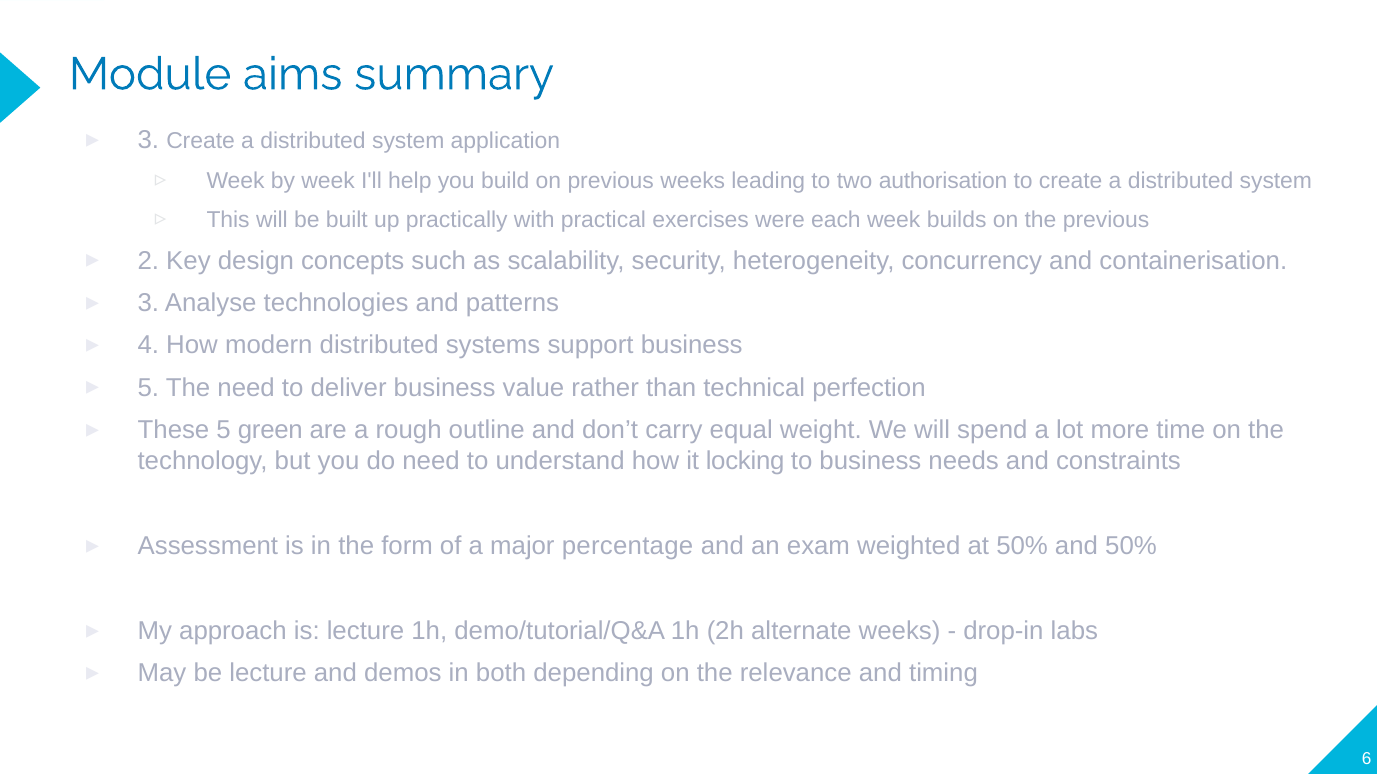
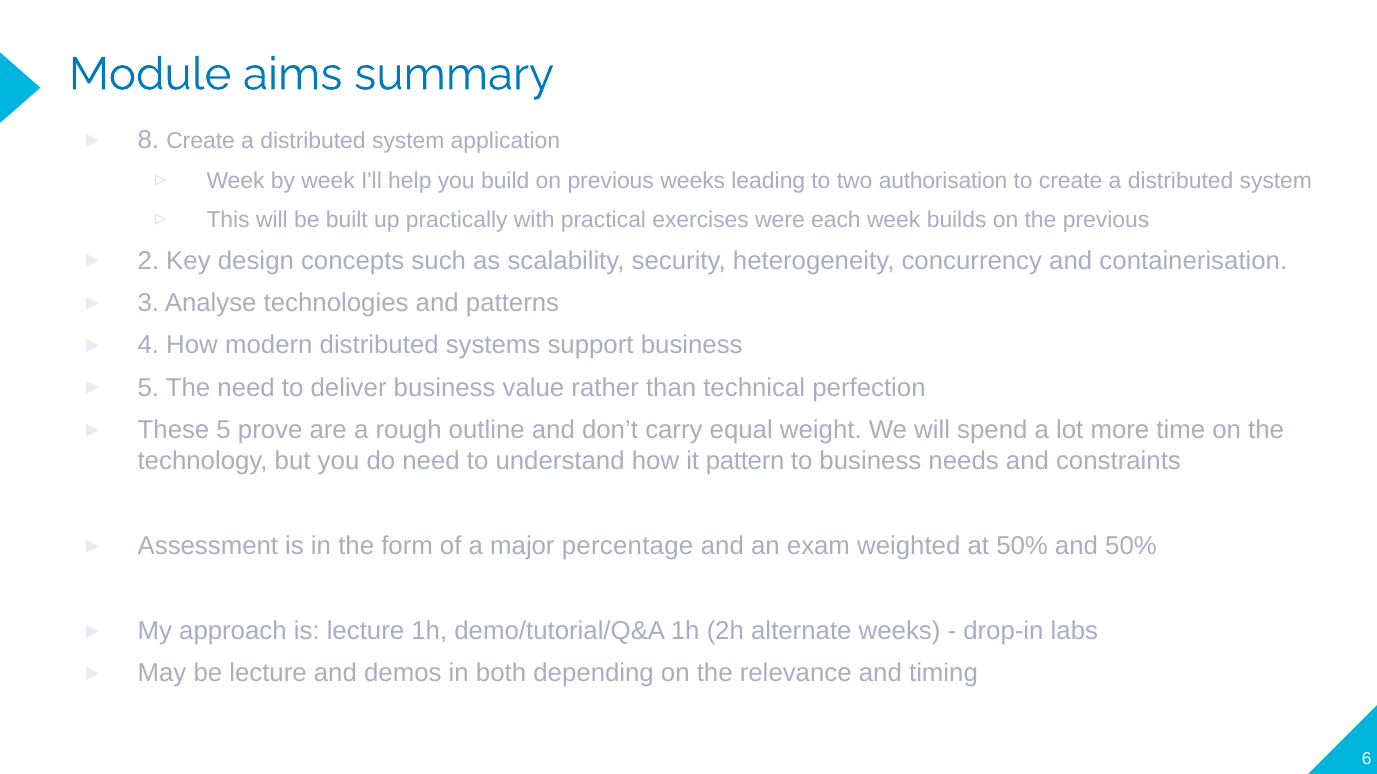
3 at (148, 140): 3 -> 8
green: green -> prove
locking: locking -> pattern
